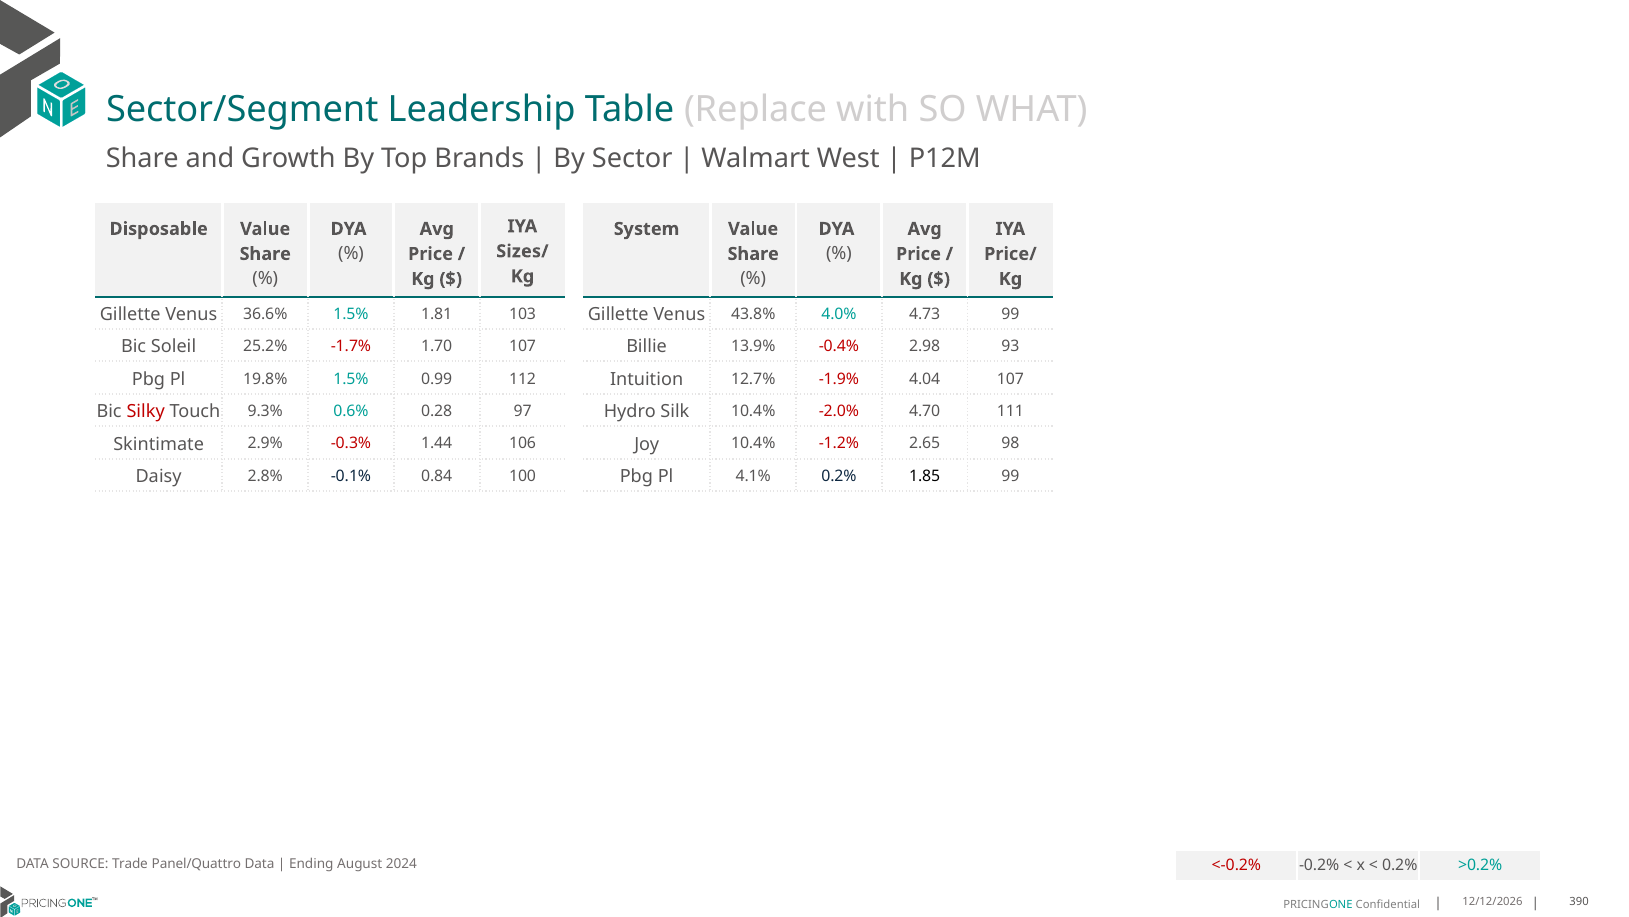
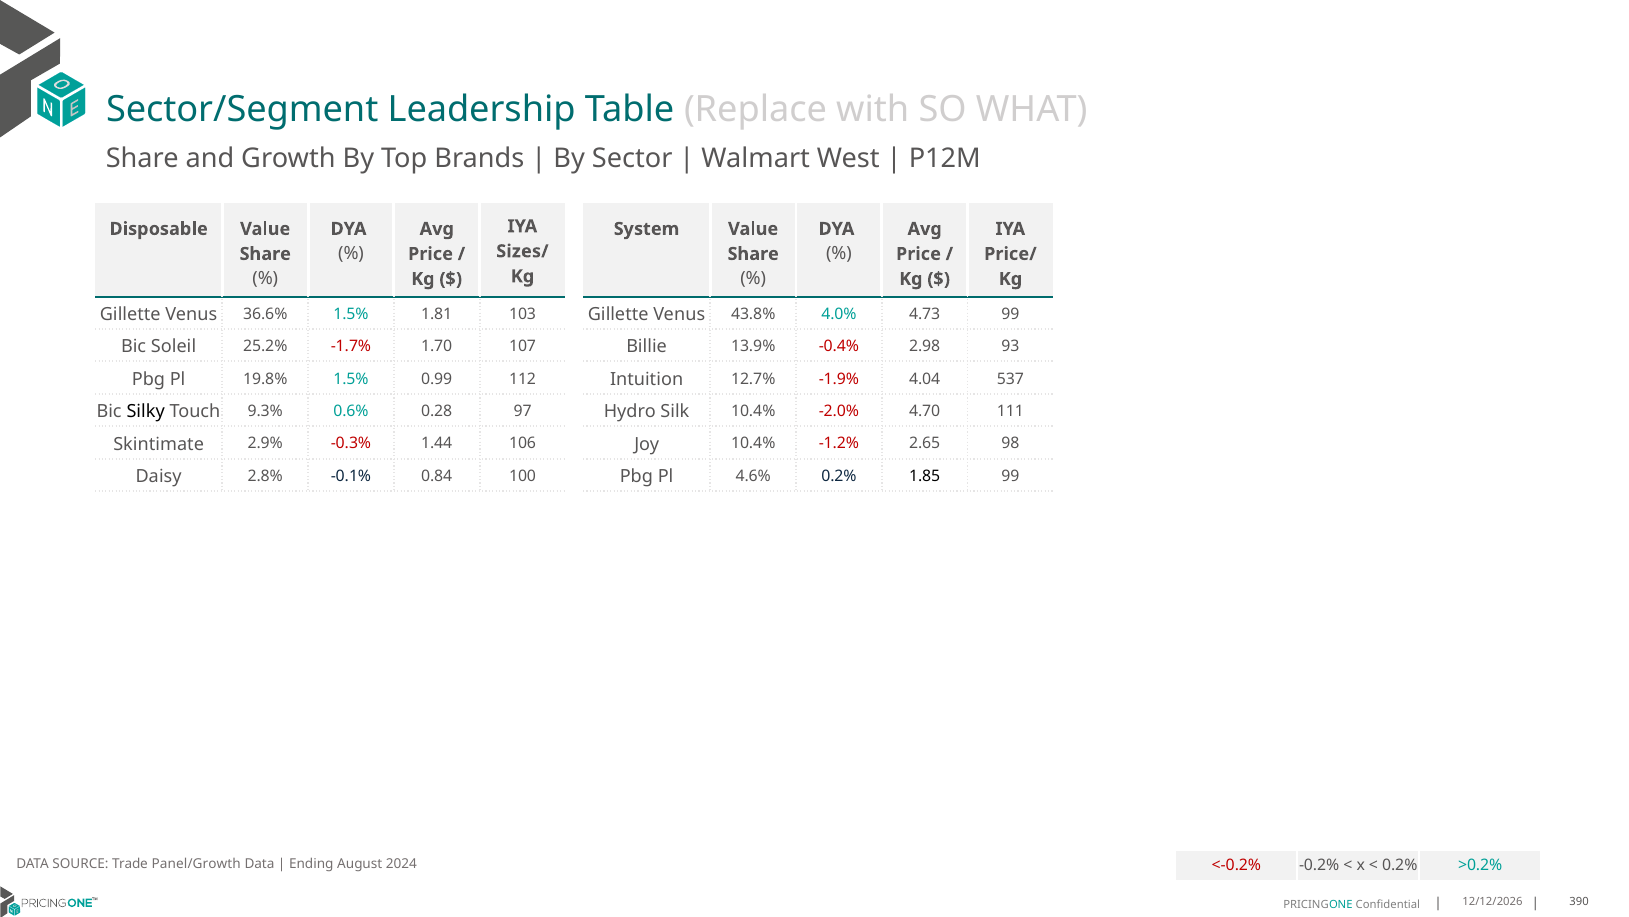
4.04 107: 107 -> 537
Silky colour: red -> black
4.1%: 4.1% -> 4.6%
Panel/Quattro: Panel/Quattro -> Panel/Growth
